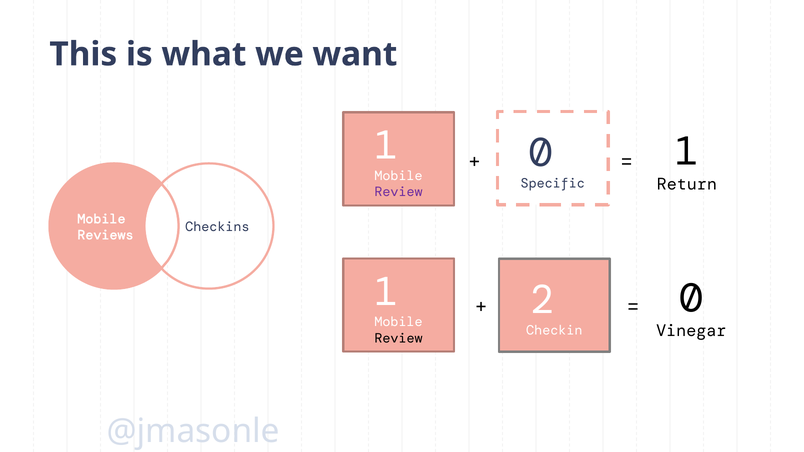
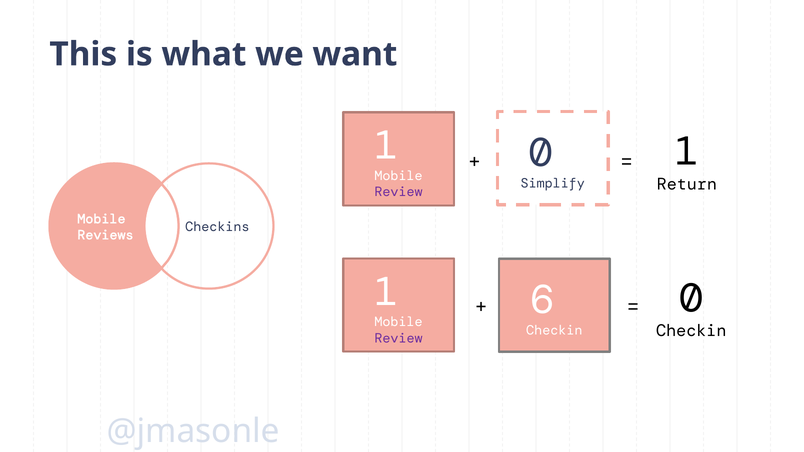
Specific: Specific -> Simplify
2: 2 -> 6
Vinegar at (691, 331): Vinegar -> Checkin
Review at (399, 338) colour: black -> purple
